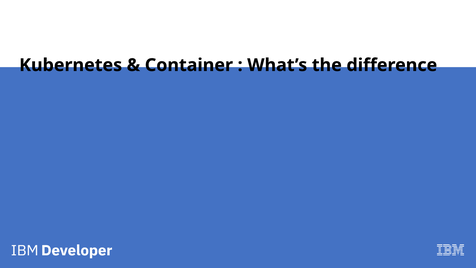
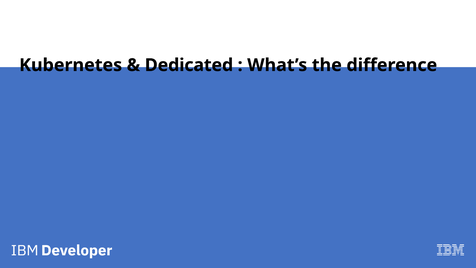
Container: Container -> Dedicated
